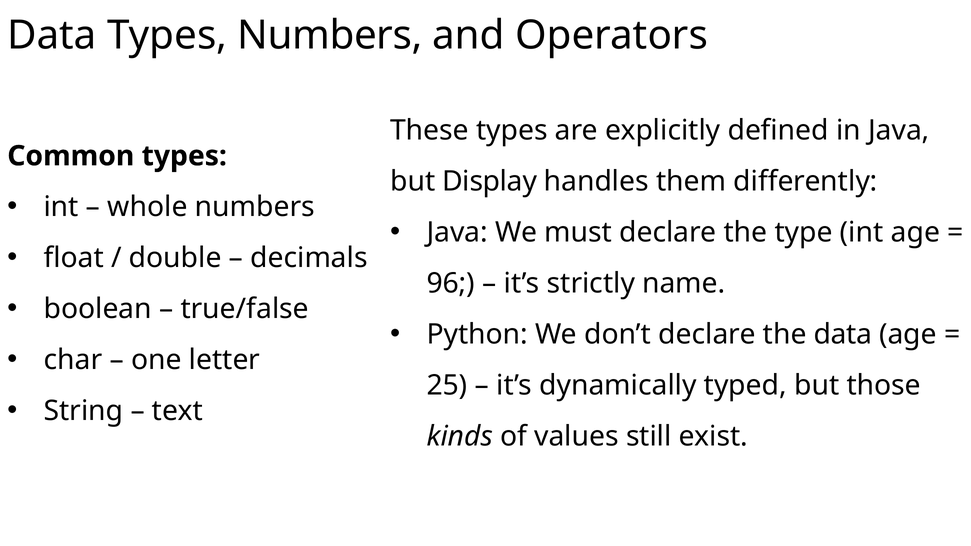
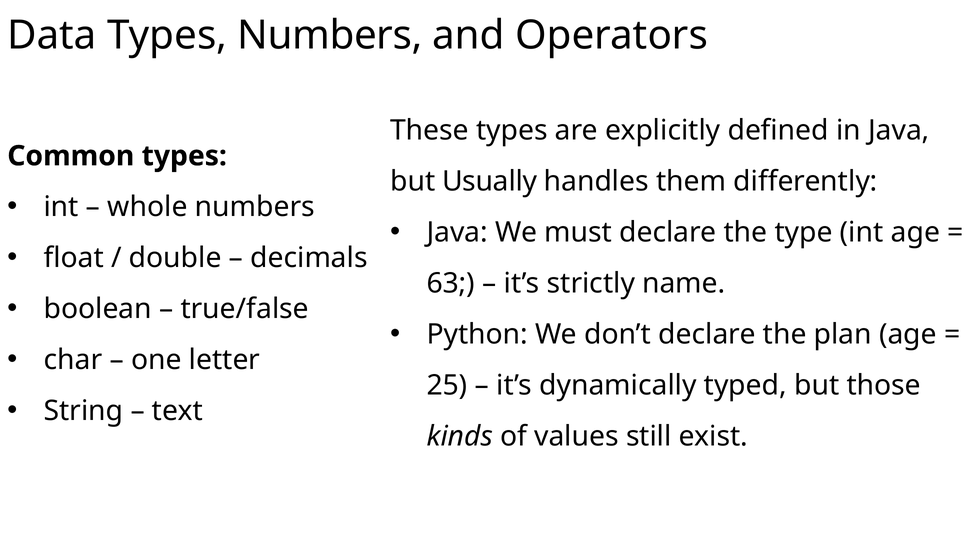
Display: Display -> Usually
96: 96 -> 63
the data: data -> plan
